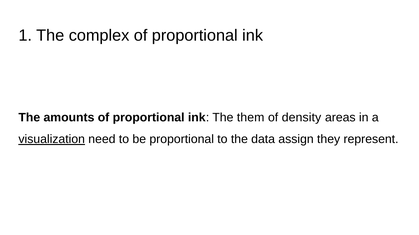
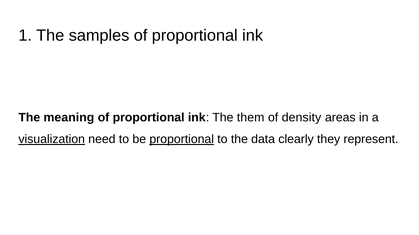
complex: complex -> samples
amounts: amounts -> meaning
proportional at (182, 140) underline: none -> present
assign: assign -> clearly
